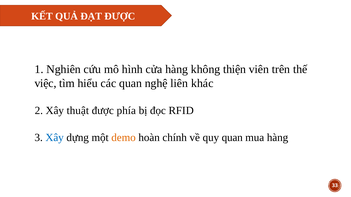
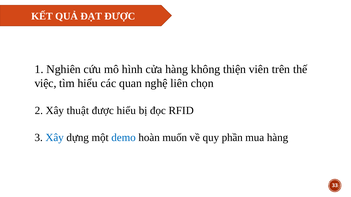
khác: khác -> chọn
được phía: phía -> hiểu
demo colour: orange -> blue
chính: chính -> muốn
quy quan: quan -> phần
